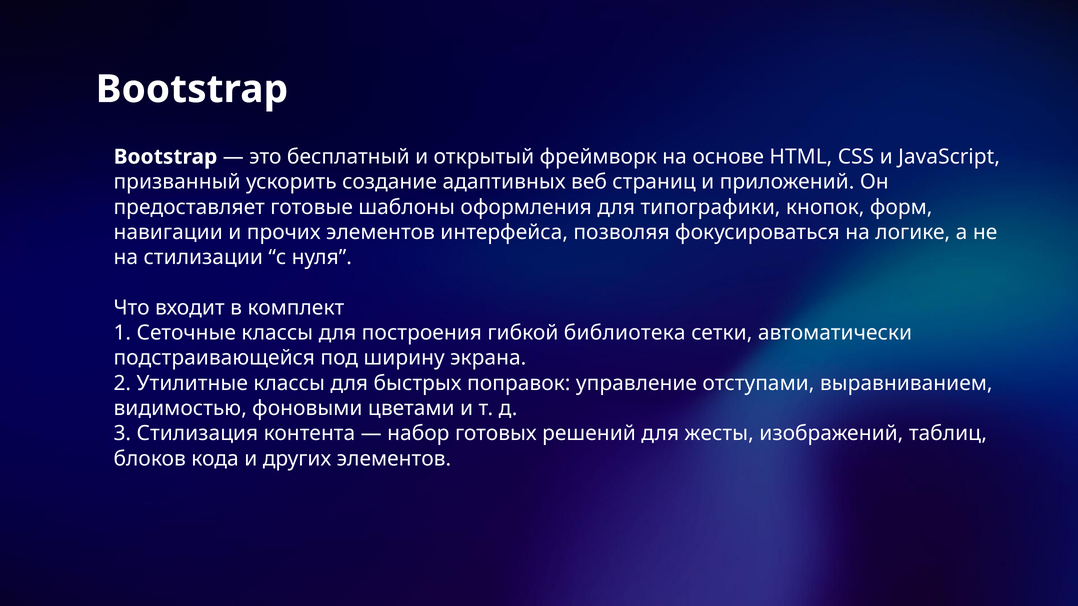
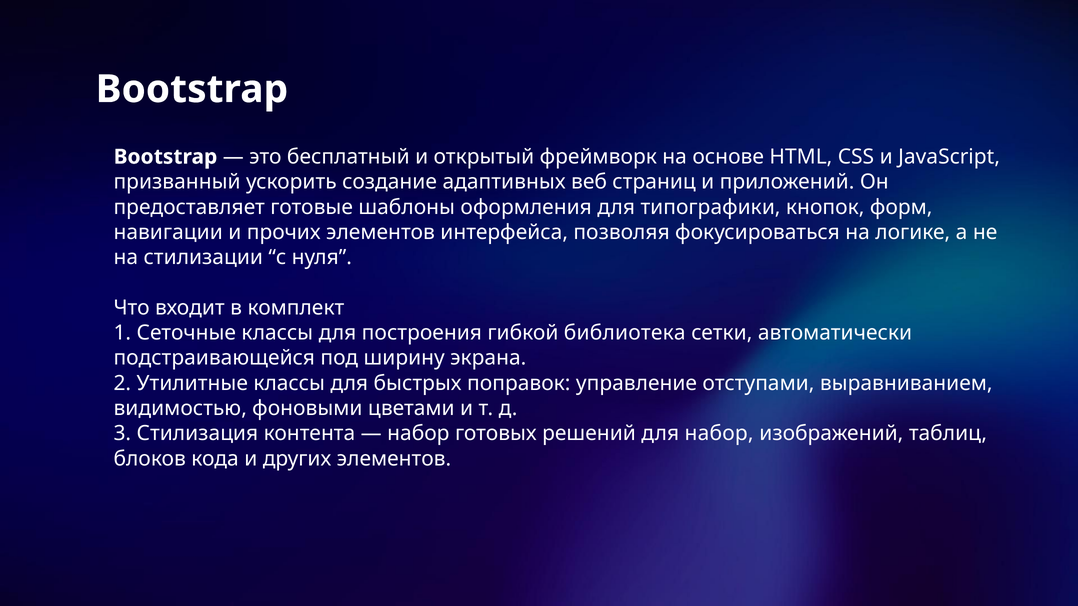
для жесты: жесты -> набор
